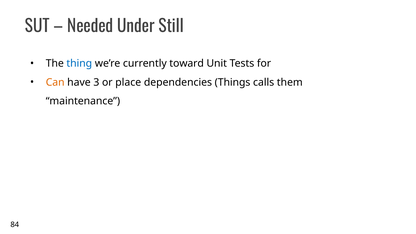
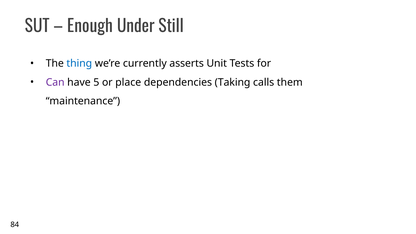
Needed: Needed -> Enough
toward: toward -> asserts
Can colour: orange -> purple
3: 3 -> 5
Things: Things -> Taking
